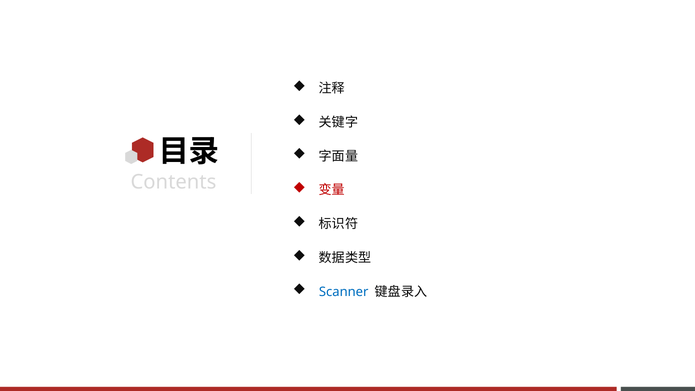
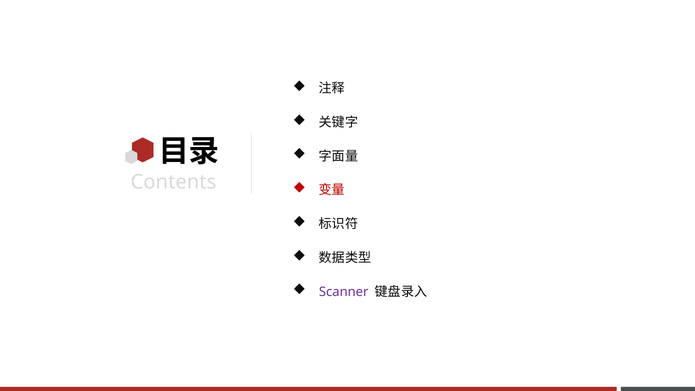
Scanner colour: blue -> purple
